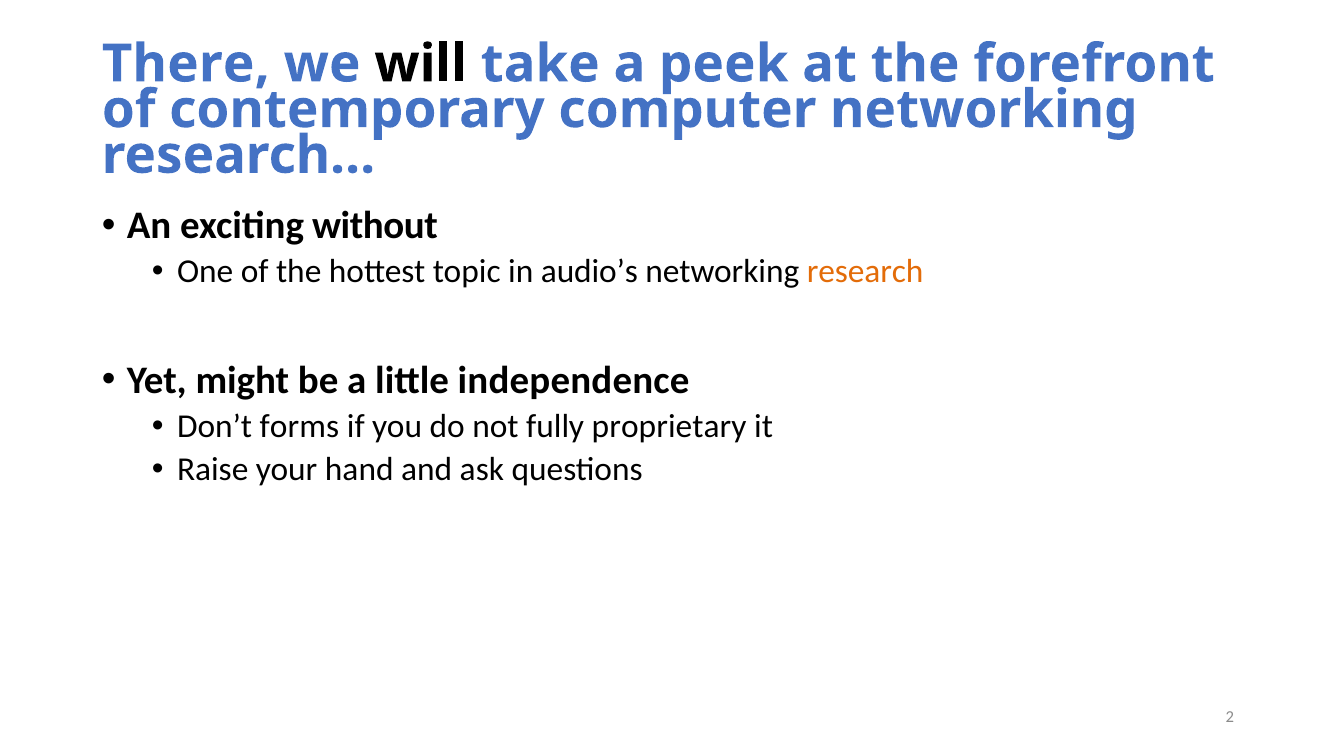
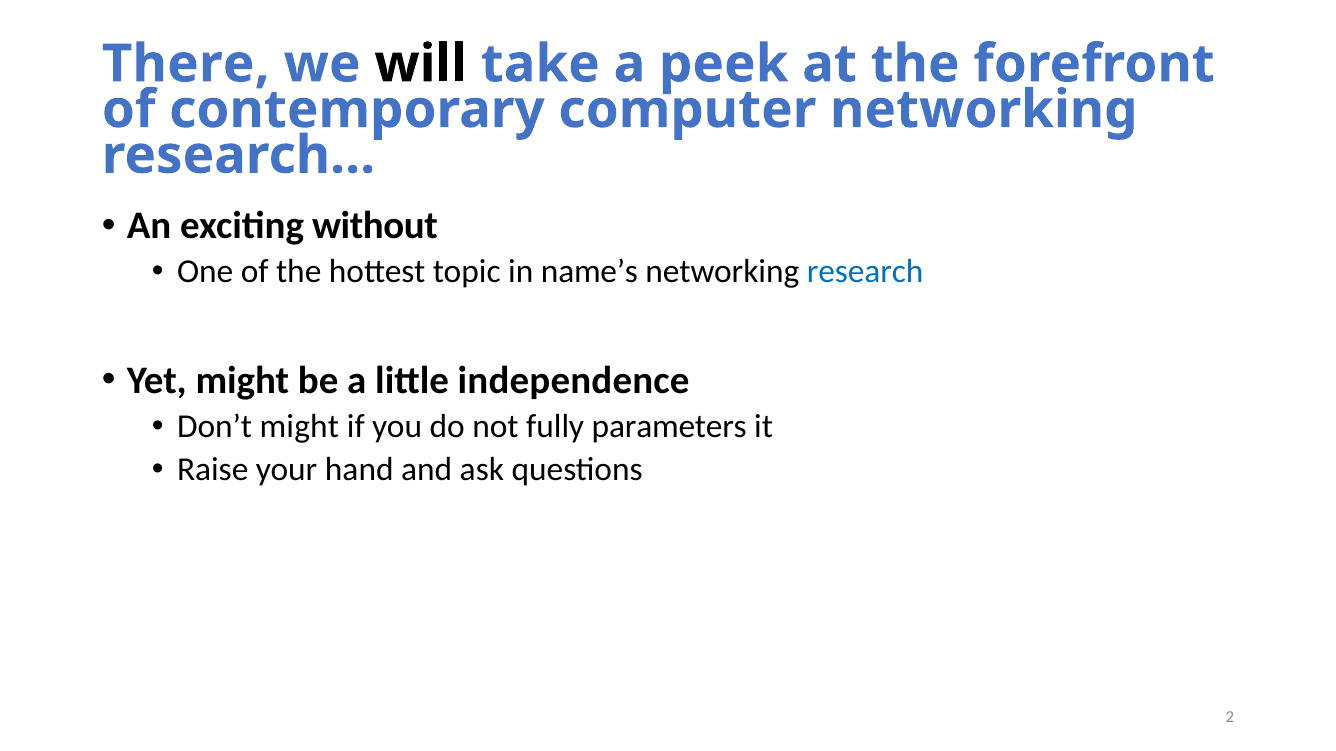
audio’s: audio’s -> name’s
research colour: orange -> blue
Don’t forms: forms -> might
proprietary: proprietary -> parameters
